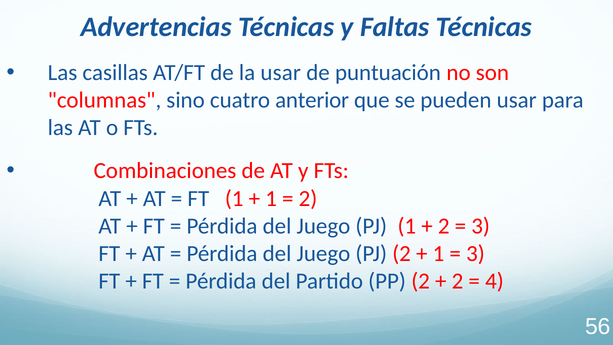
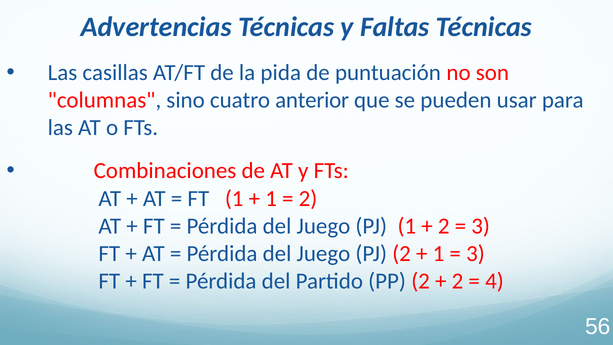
la usar: usar -> pida
